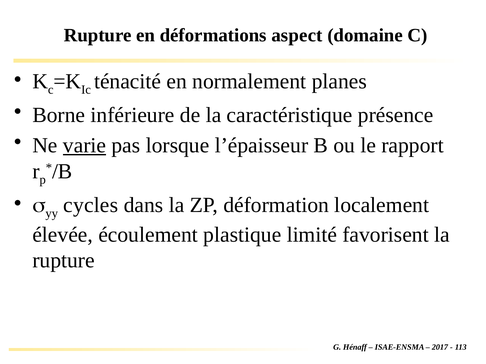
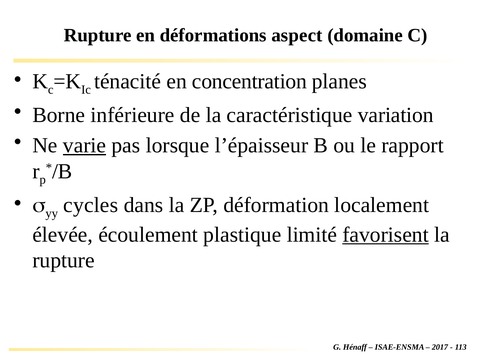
normalement: normalement -> concentration
présence: présence -> variation
favorisent underline: none -> present
